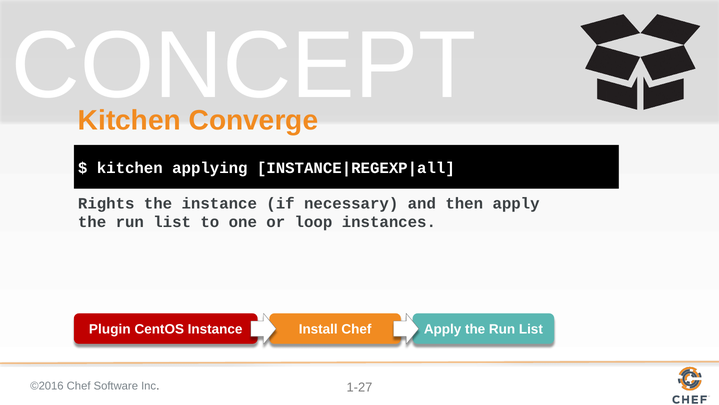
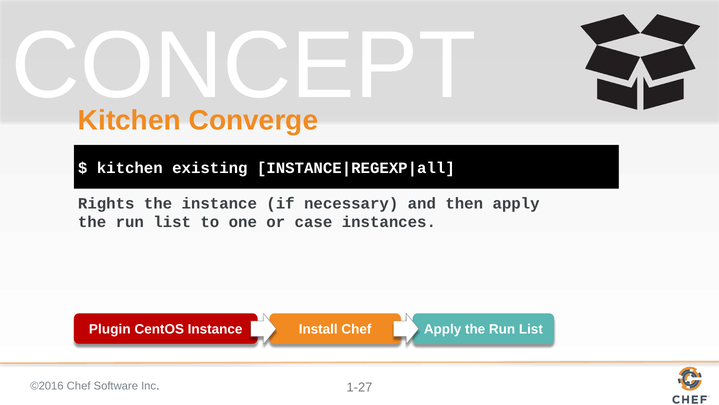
applying: applying -> existing
loop: loop -> case
